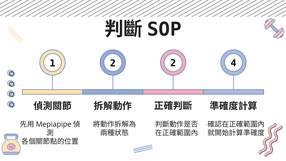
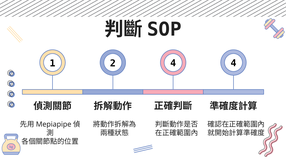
2 2: 2 -> 4
